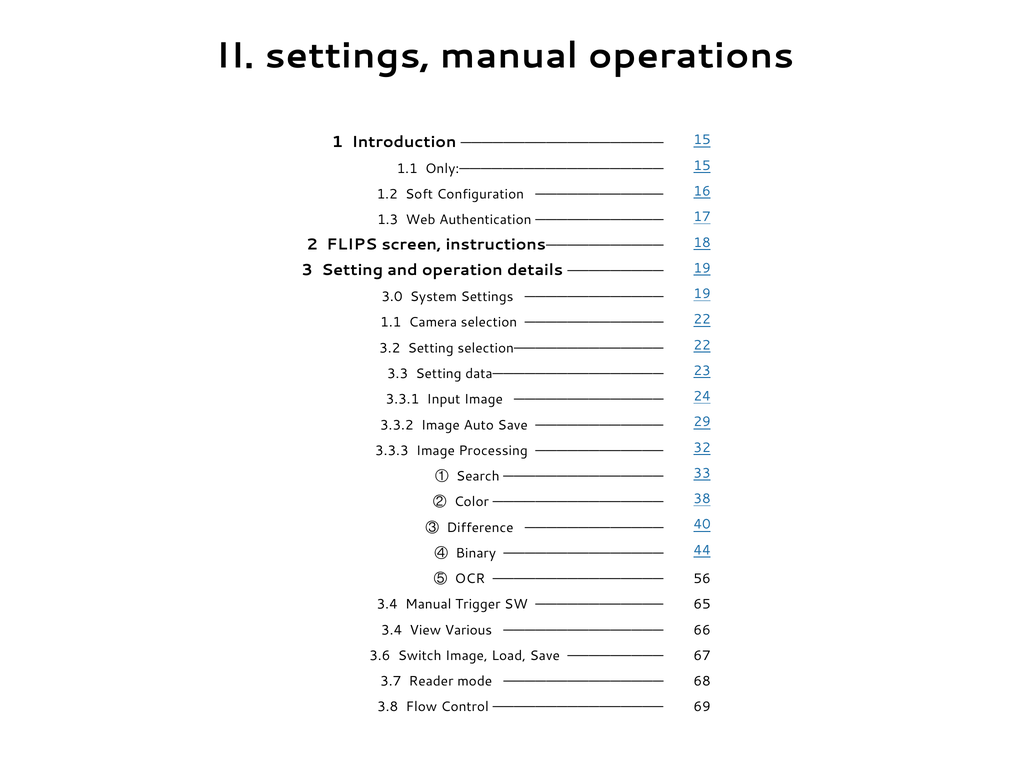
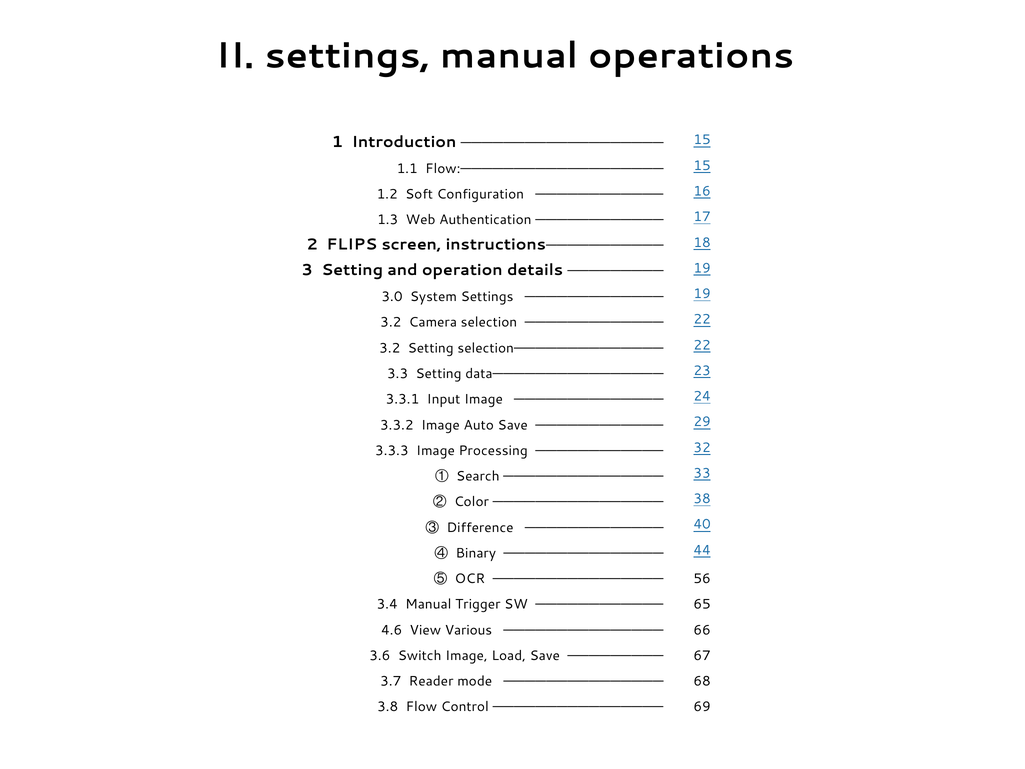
Only:―――――――――――――――――――: Only:――――――――――――――――――― -> Flow:―――――――――――――――――――
1.1 at (391, 322): 1.1 -> 3.2
3.4 at (392, 630): 3.4 -> 4.6
